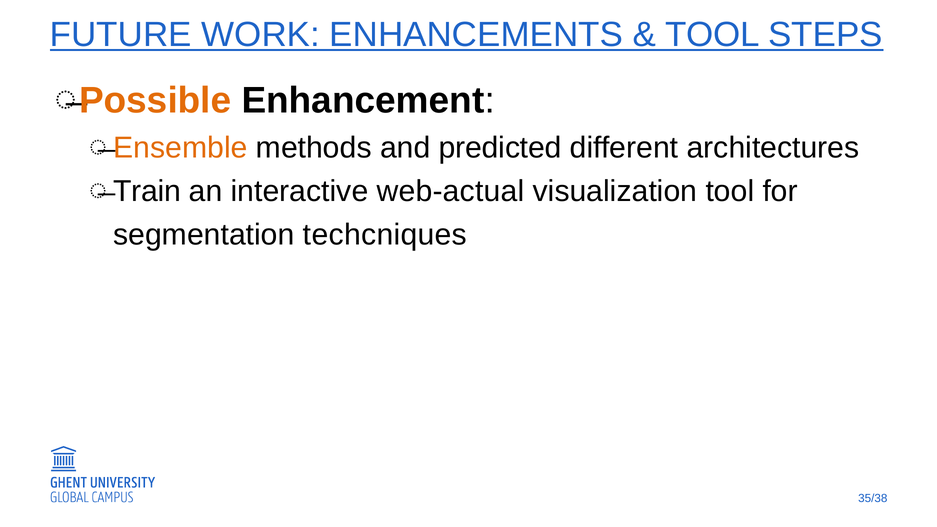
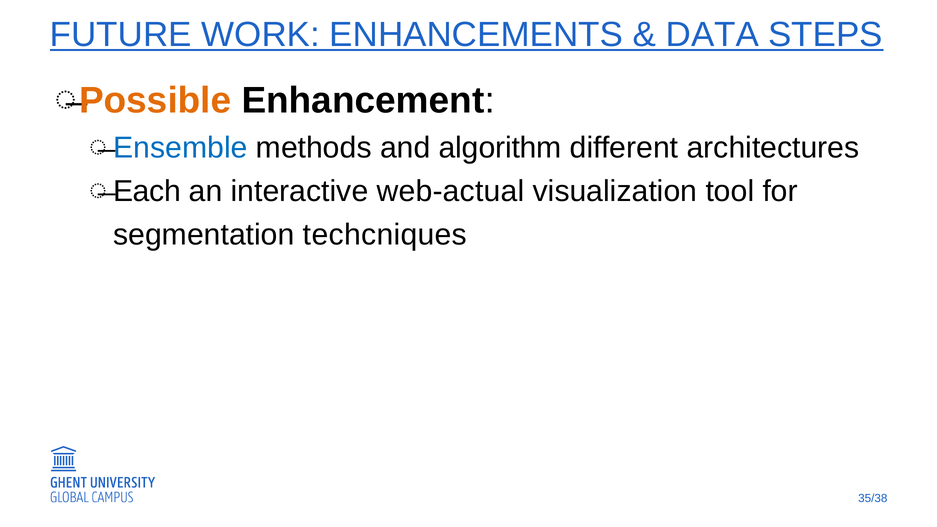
TOOL at (713, 35): TOOL -> DATA
Ensemble colour: orange -> blue
predicted: predicted -> algorithm
Train: Train -> Each
